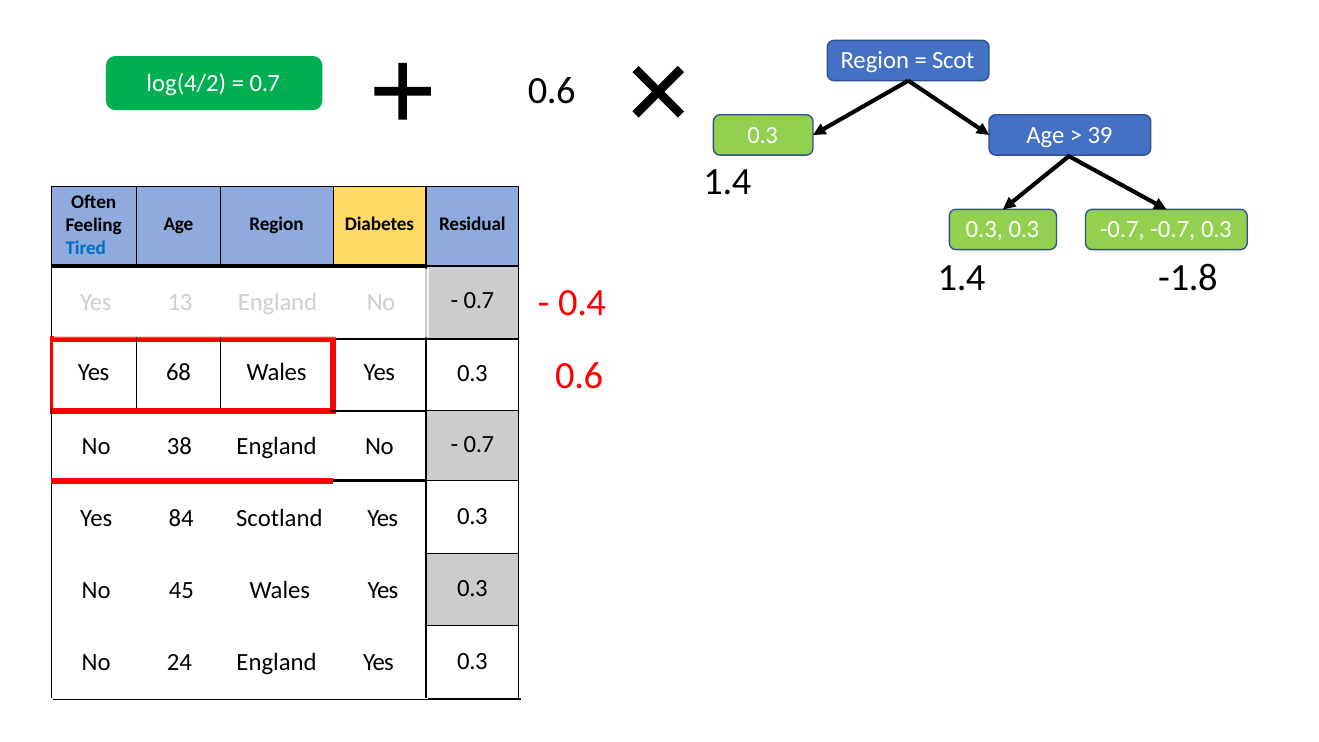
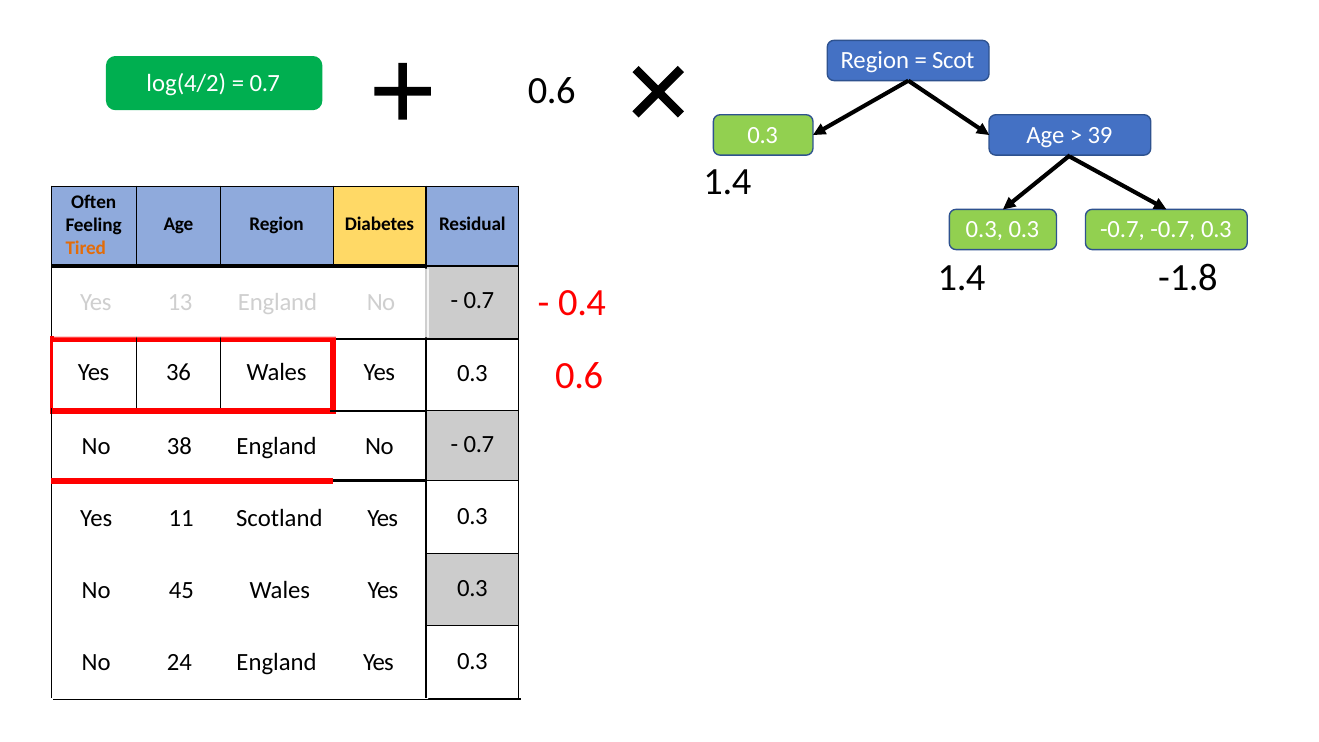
Tired colour: blue -> orange
68: 68 -> 36
84: 84 -> 11
